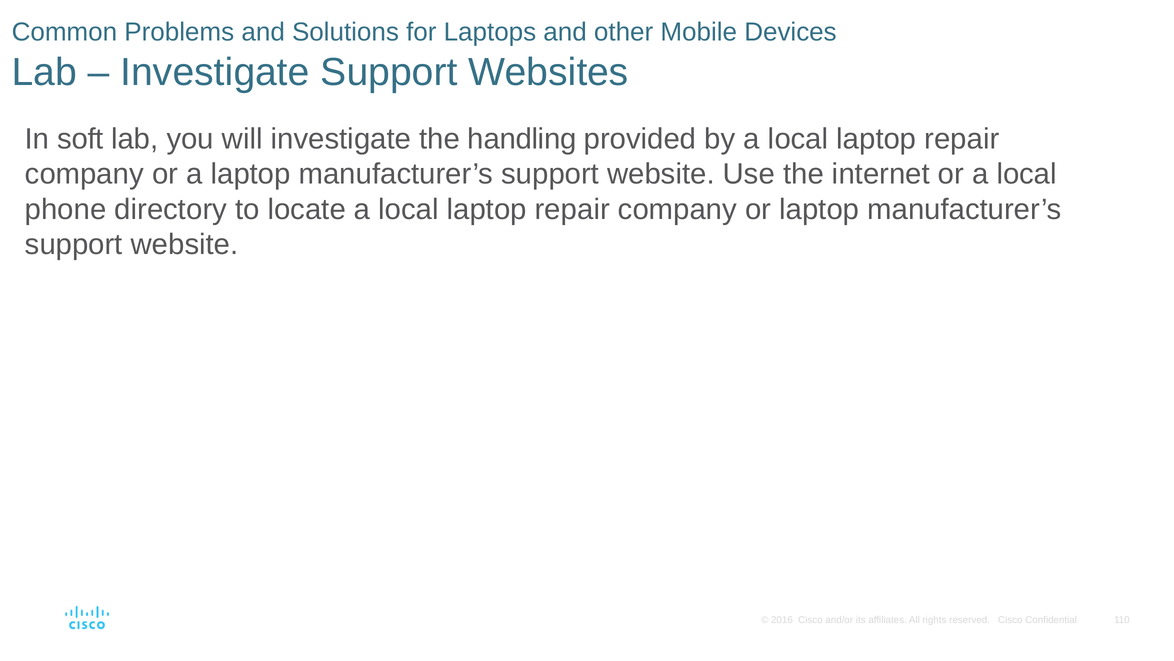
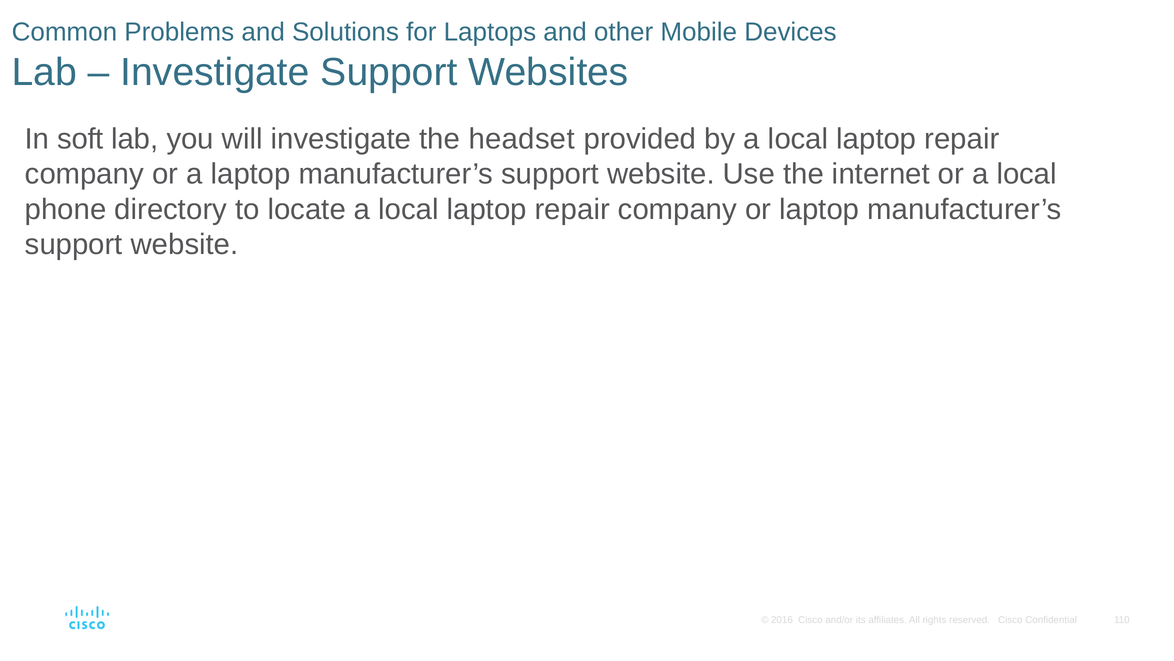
handling: handling -> headset
